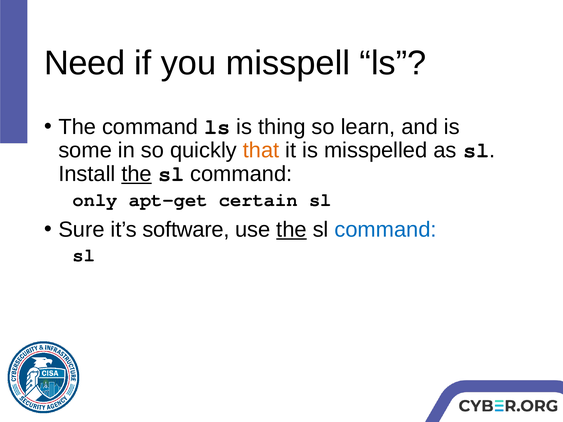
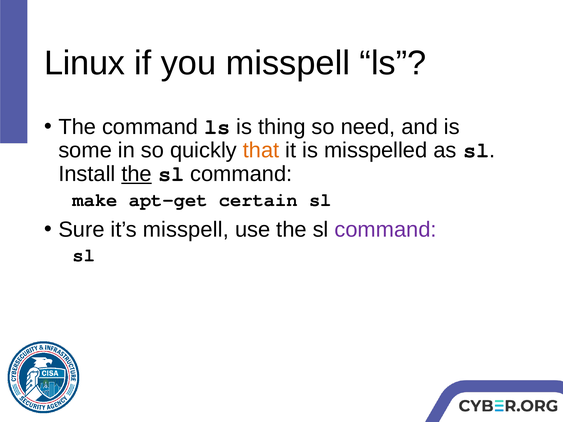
Need: Need -> Linux
learn: learn -> need
only: only -> make
it’s software: software -> misspell
the at (292, 230) underline: present -> none
command at (386, 230) colour: blue -> purple
